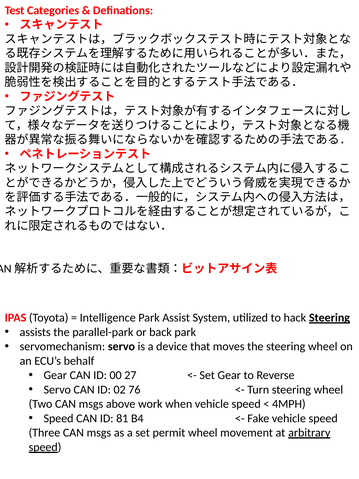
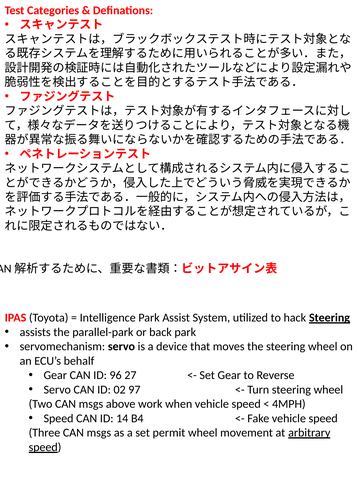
00: 00 -> 96
76: 76 -> 97
81: 81 -> 14
